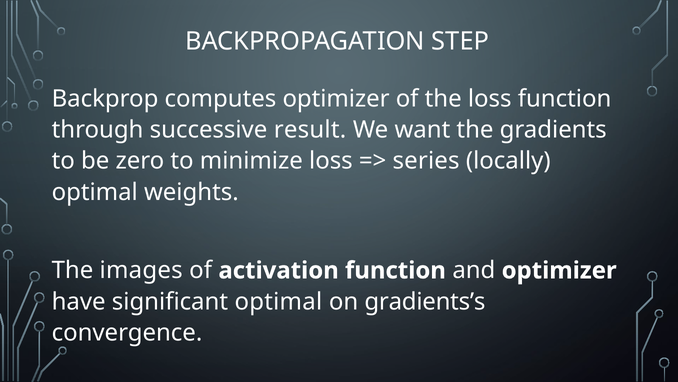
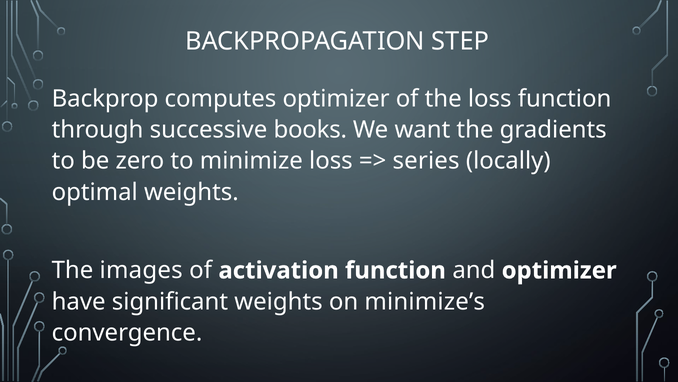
result: result -> books
significant optimal: optimal -> weights
gradients’s: gradients’s -> minimize’s
